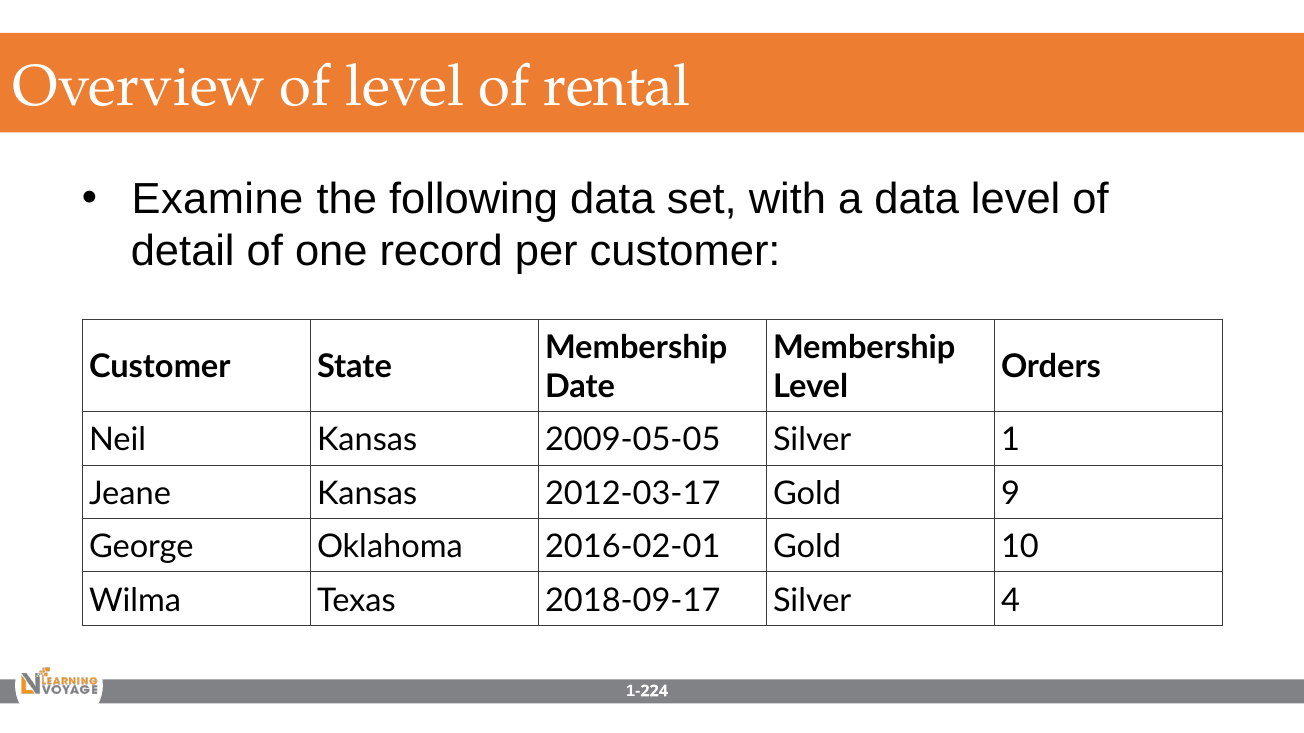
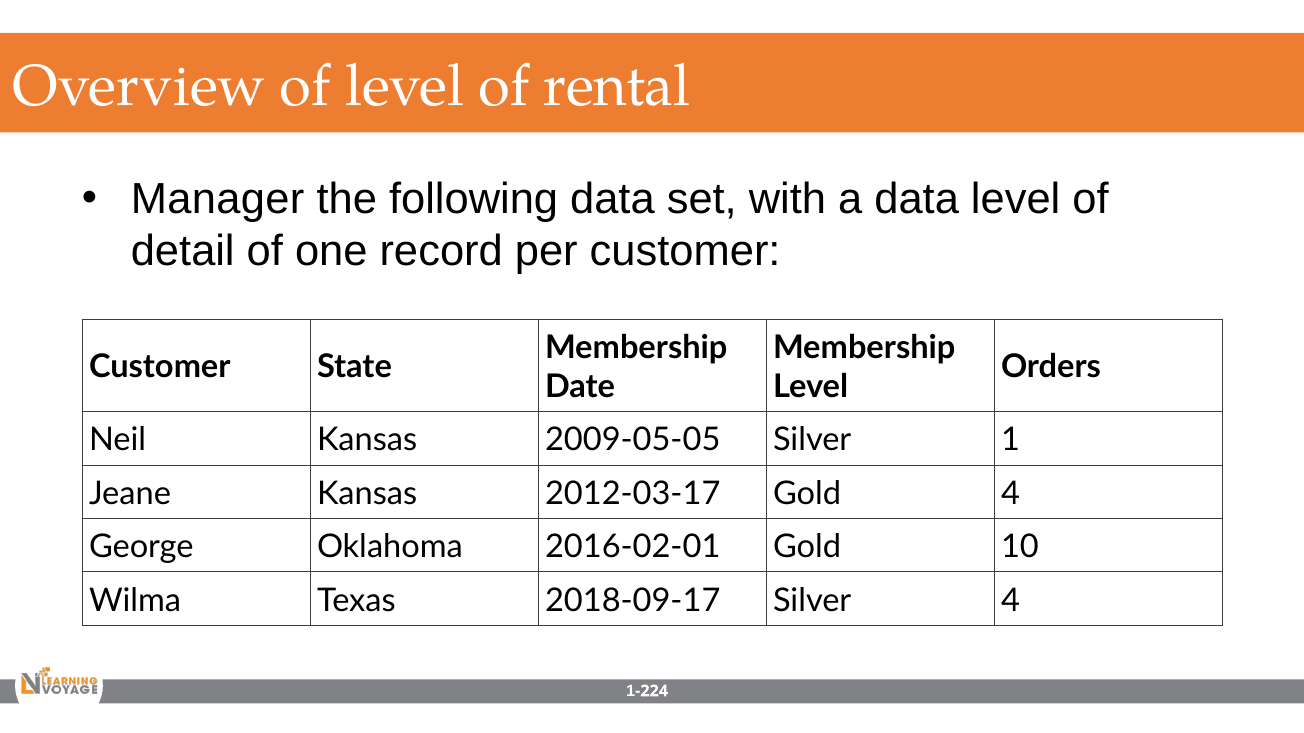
Examine: Examine -> Manager
Gold 9: 9 -> 4
